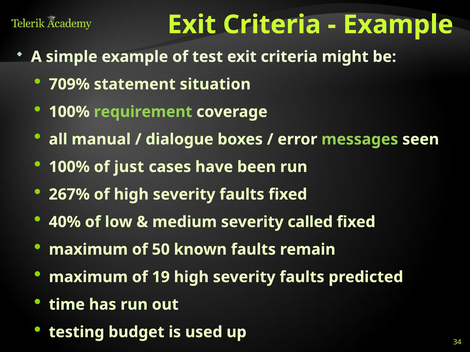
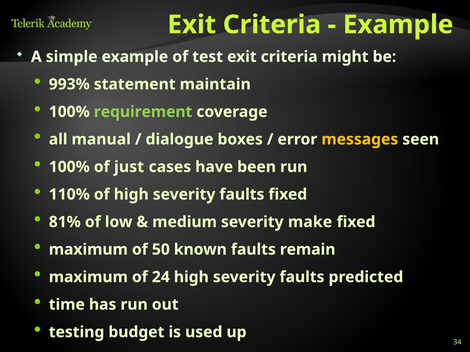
709%: 709% -> 993%
situation: situation -> maintain
messages colour: light green -> yellow
267%: 267% -> 110%
40%: 40% -> 81%
called: called -> make
19: 19 -> 24
